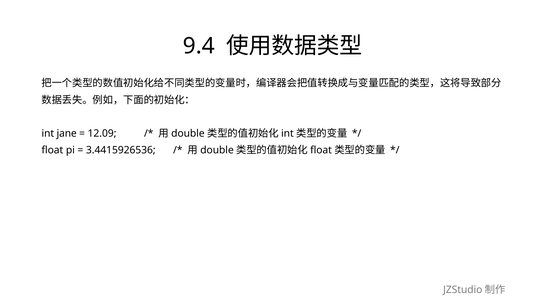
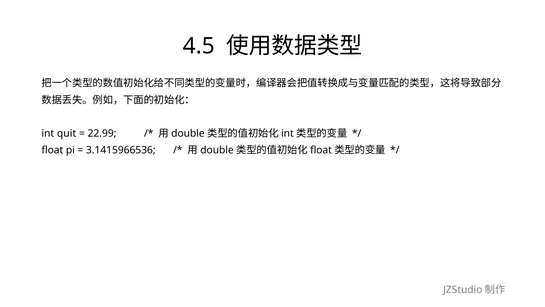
9.4: 9.4 -> 4.5
jane: jane -> quit
12.09: 12.09 -> 22.99
3.4415926536: 3.4415926536 -> 3.1415966536
